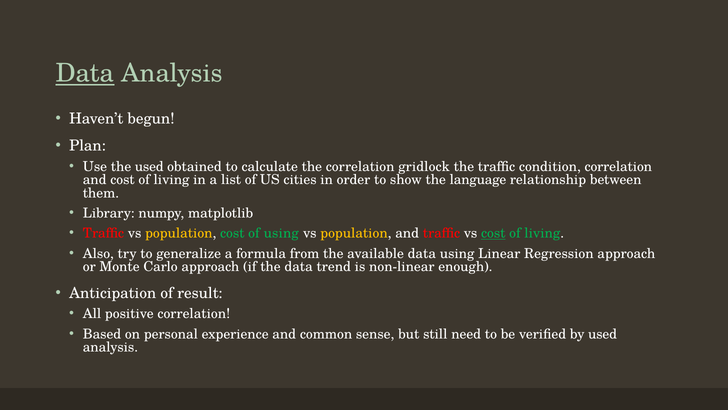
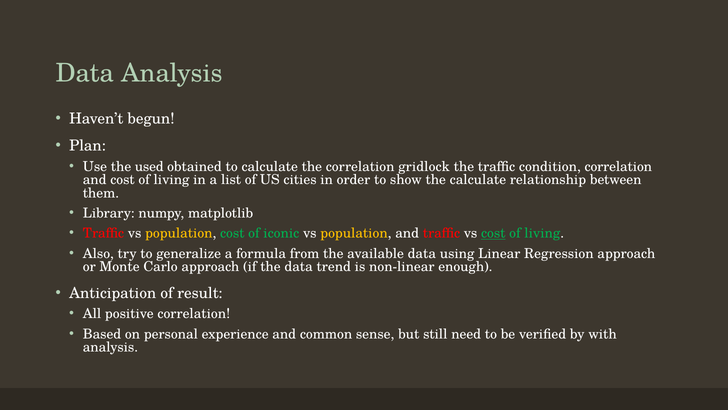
Data at (85, 73) underline: present -> none
the language: language -> calculate
of using: using -> iconic
by used: used -> with
